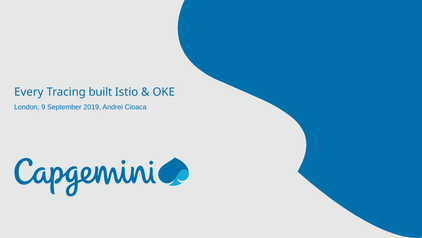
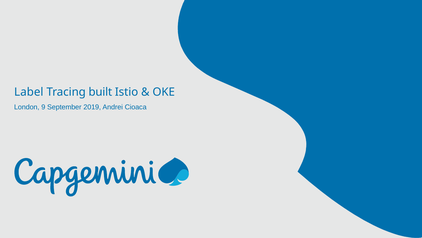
Every: Every -> Label
